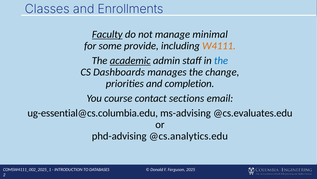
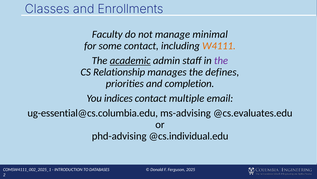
Faculty underline: present -> none
some provide: provide -> contact
the at (221, 60) colour: blue -> purple
Dashboards: Dashboards -> Relationship
change: change -> defines
course: course -> indices
sections: sections -> multiple
@cs.analytics.edu: @cs.analytics.edu -> @cs.individual.edu
